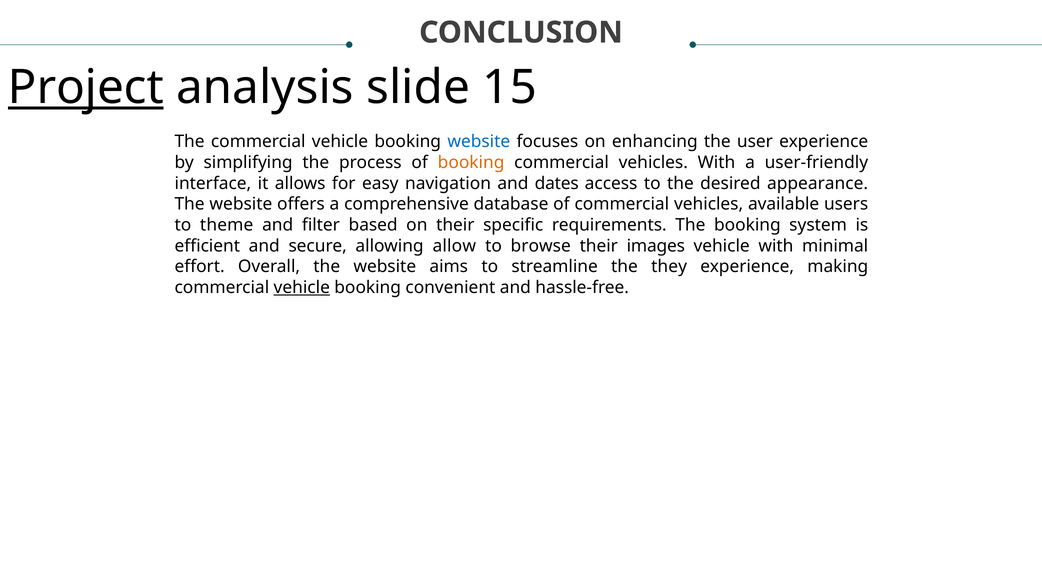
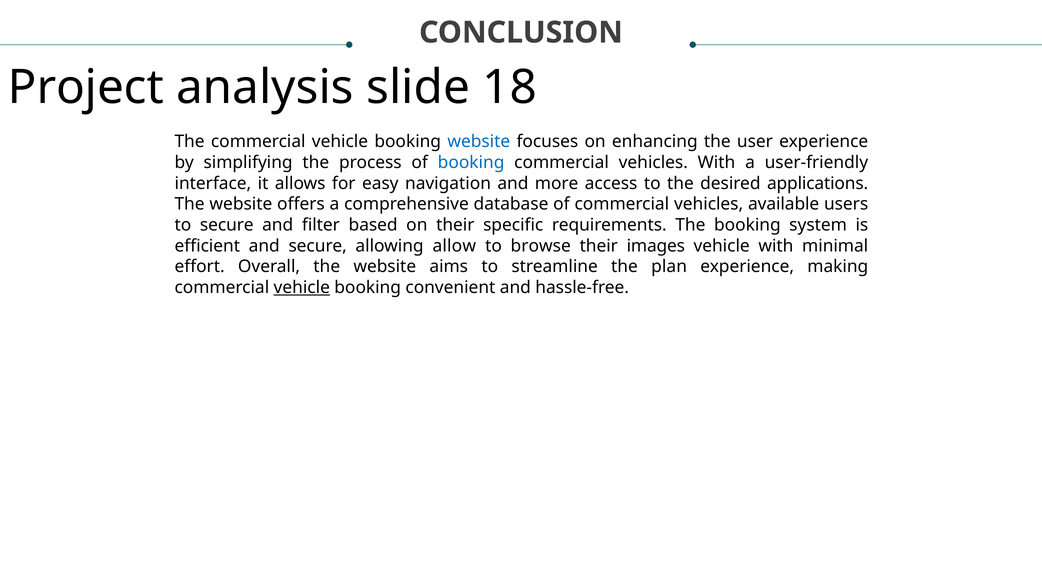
Project underline: present -> none
15: 15 -> 18
booking at (471, 163) colour: orange -> blue
dates: dates -> more
appearance: appearance -> applications
to theme: theme -> secure
they: they -> plan
